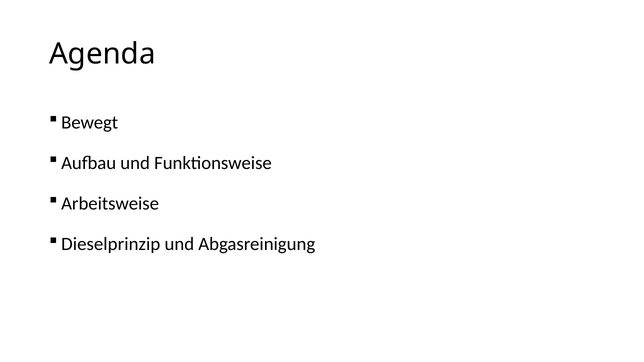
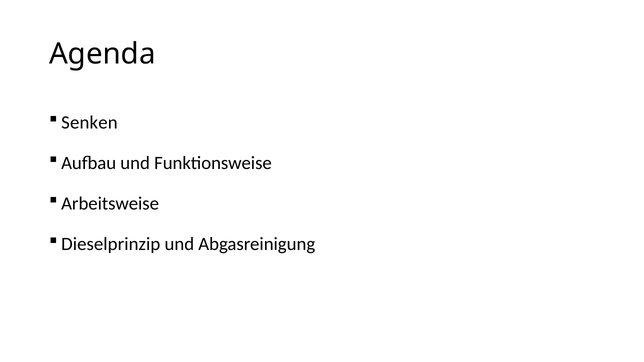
Bewegt: Bewegt -> Senken
